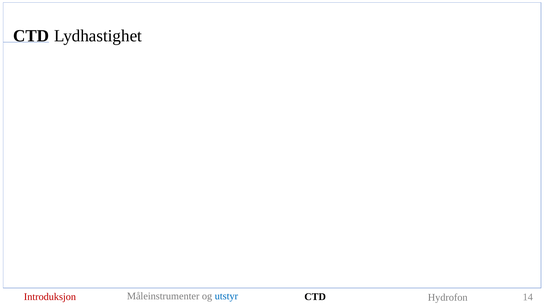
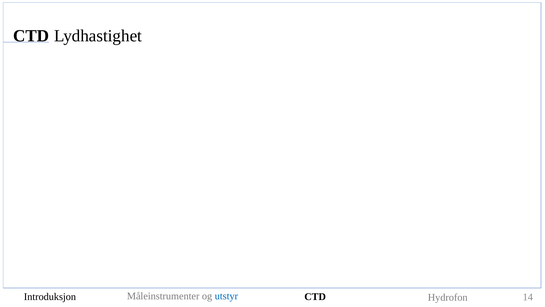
Introduksjon colour: red -> black
